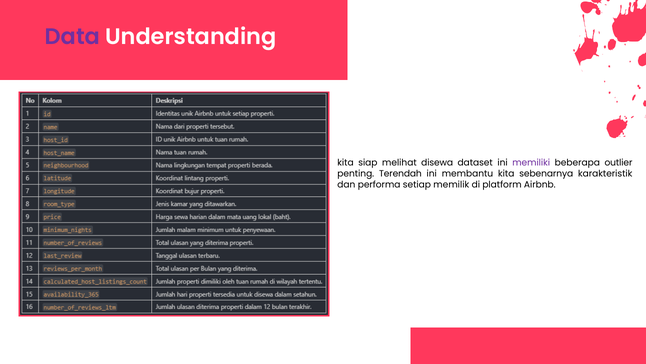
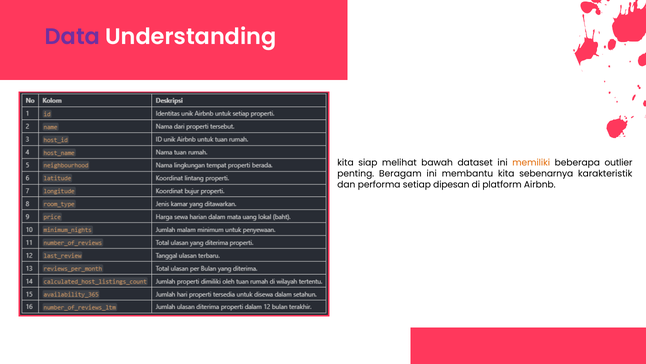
disewa: disewa -> bawah
memiliki colour: purple -> orange
Terendah: Terendah -> Beragam
memilik: memilik -> dipesan
